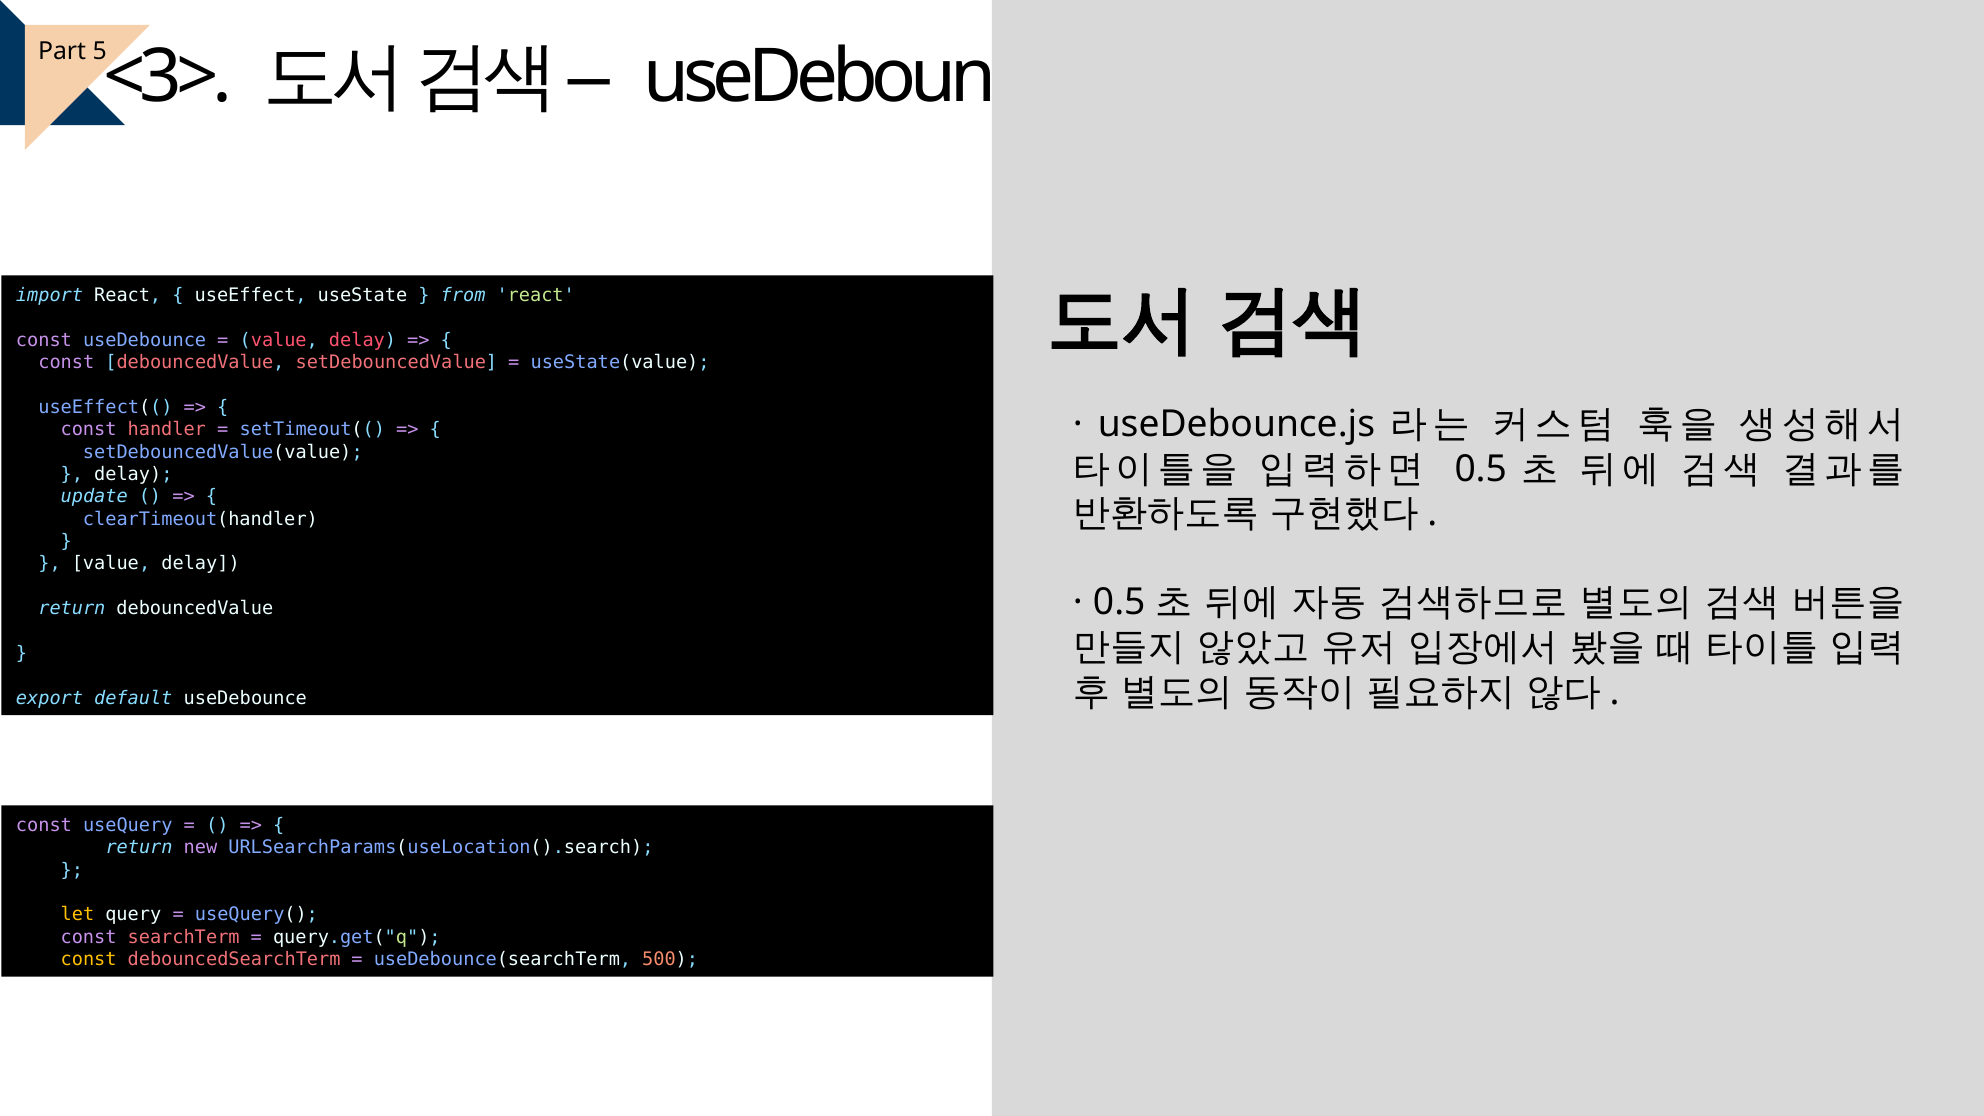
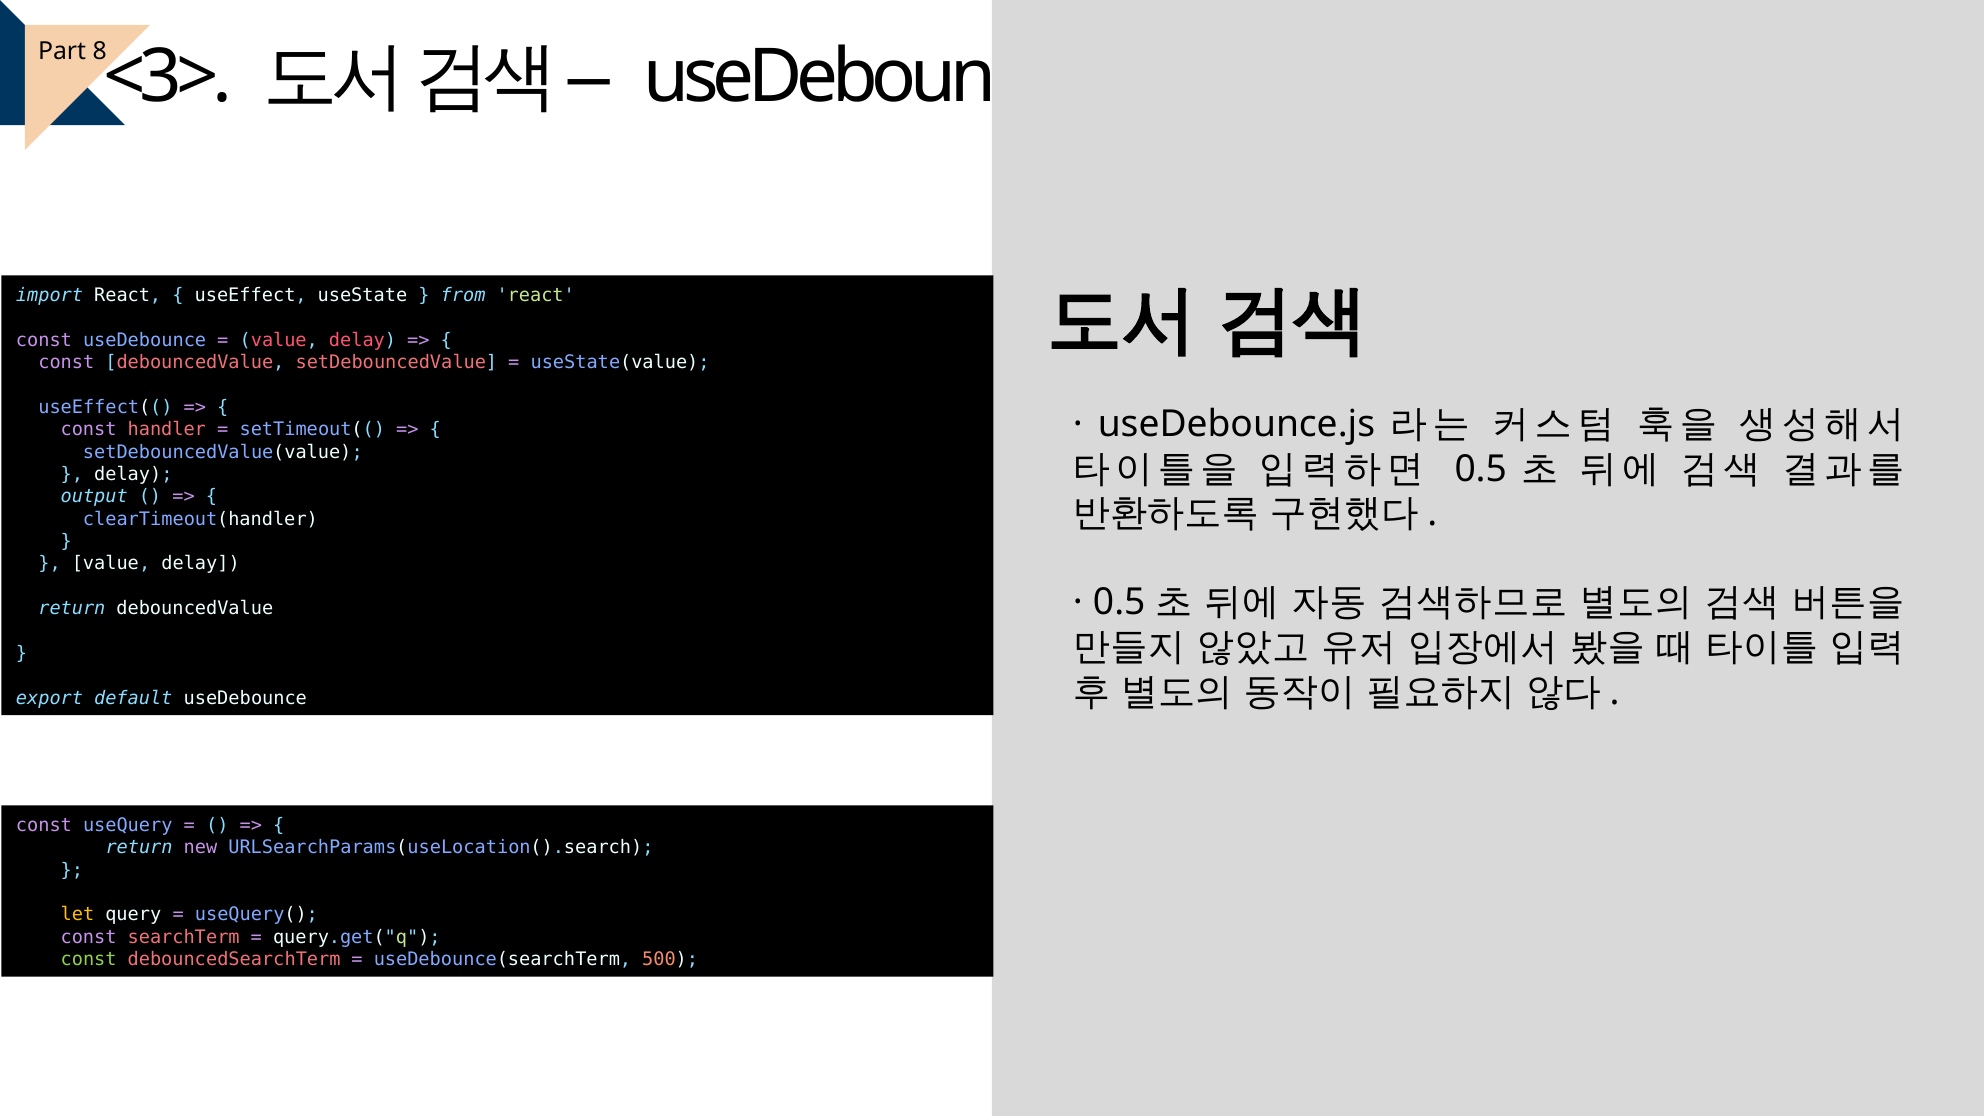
5: 5 -> 8
update: update -> output
const at (89, 960) colour: yellow -> light green
